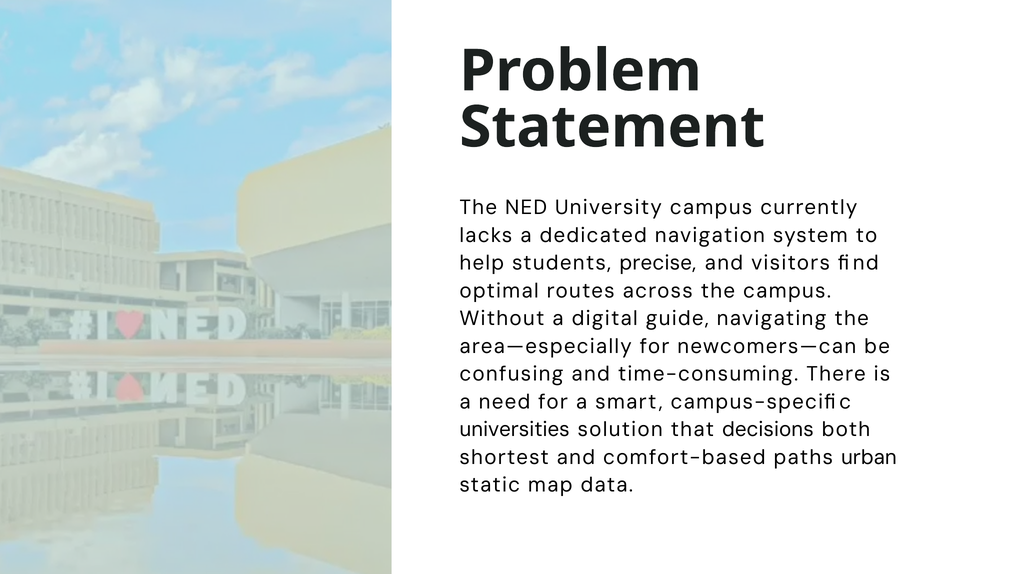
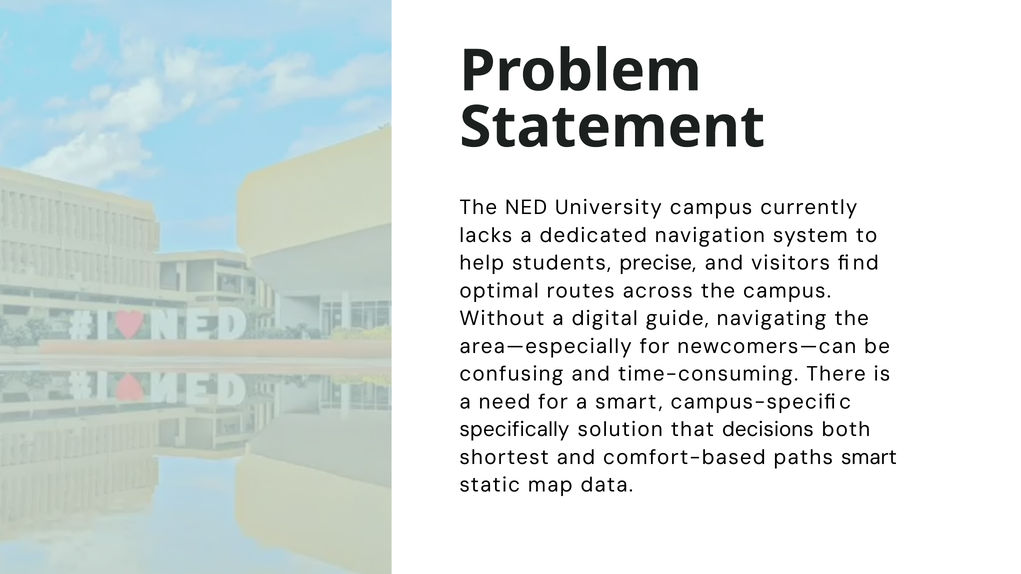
universities: universities -> specifically
paths urban: urban -> smart
